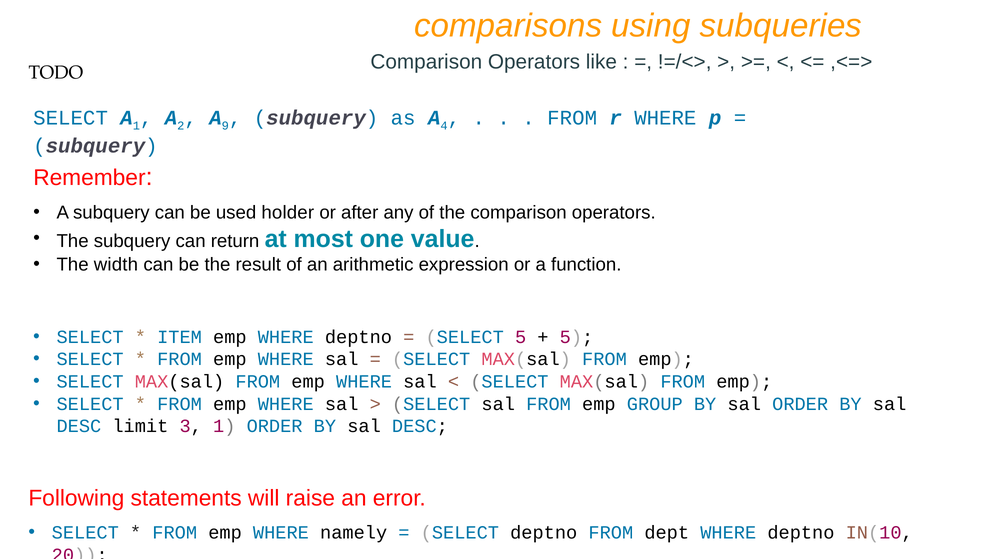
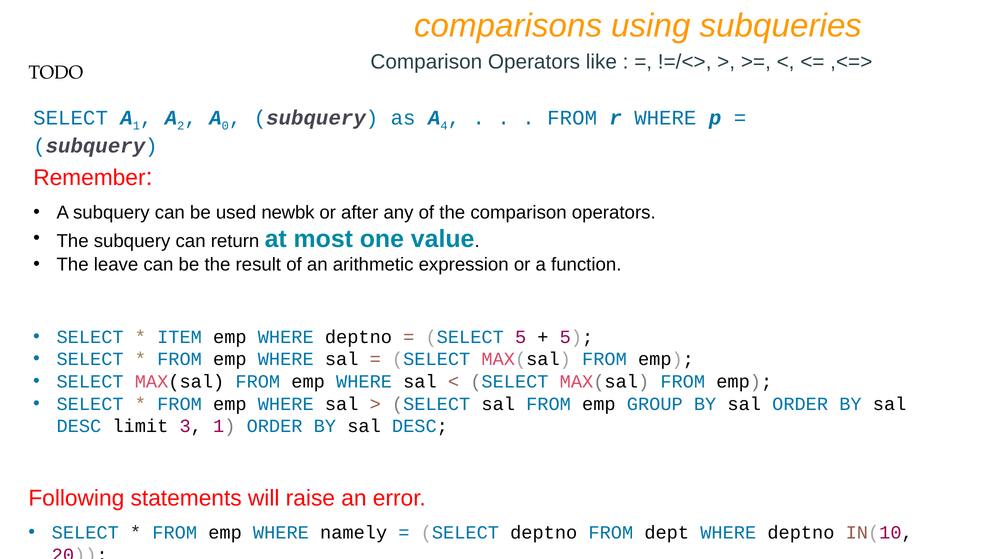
9: 9 -> 0
holder: holder -> newbk
width: width -> leave
